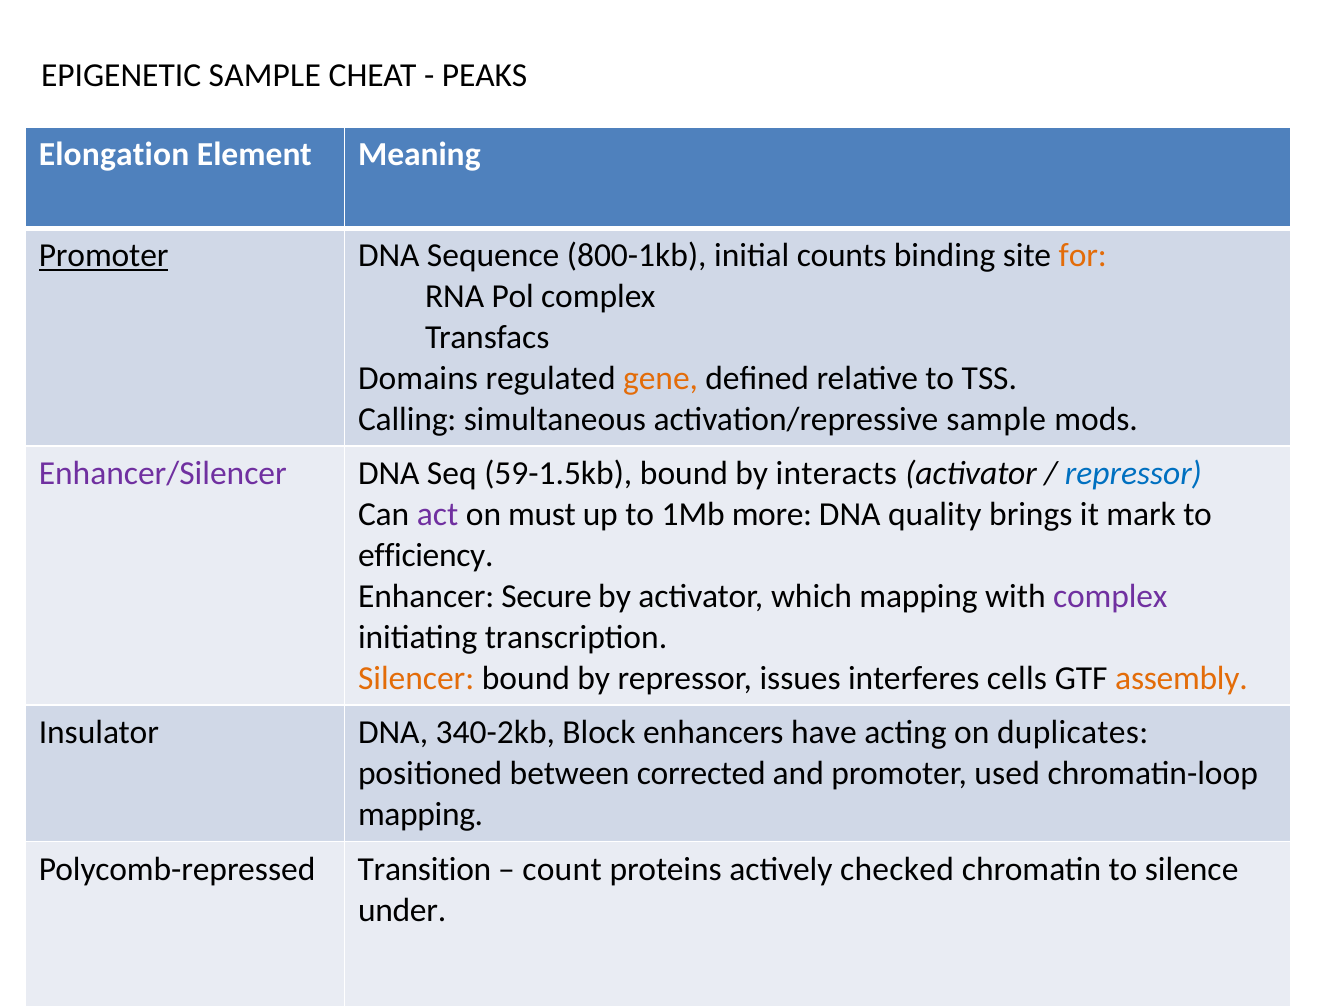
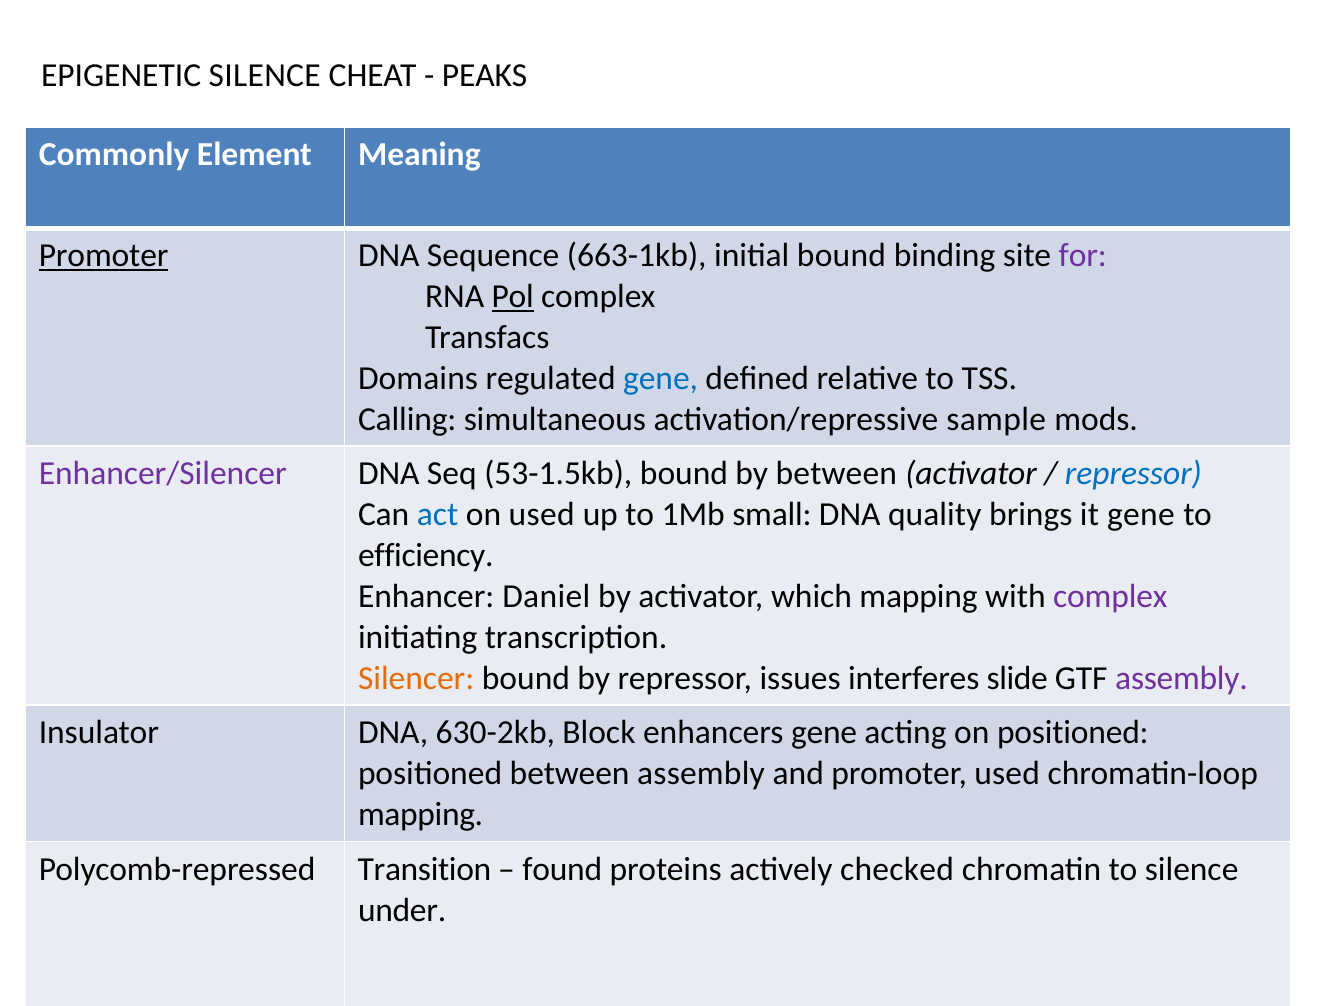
EPIGENETIC SAMPLE: SAMPLE -> SILENCE
Elongation: Elongation -> Commonly
800-1kb: 800-1kb -> 663-1kb
initial counts: counts -> bound
for colour: orange -> purple
Pol underline: none -> present
gene at (661, 378) colour: orange -> blue
59-1.5kb: 59-1.5kb -> 53-1.5kb
by interacts: interacts -> between
act colour: purple -> blue
on must: must -> used
more: more -> small
it mark: mark -> gene
Secure: Secure -> Daniel
cells: cells -> slide
assembly at (1181, 678) colour: orange -> purple
340-2kb: 340-2kb -> 630-2kb
enhancers have: have -> gene
on duplicates: duplicates -> positioned
between corrected: corrected -> assembly
count: count -> found
